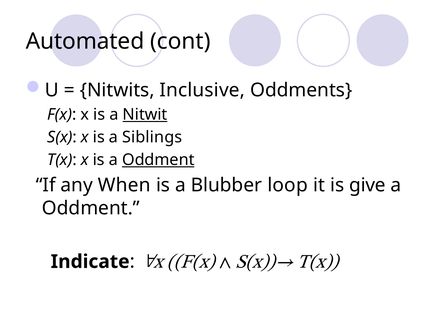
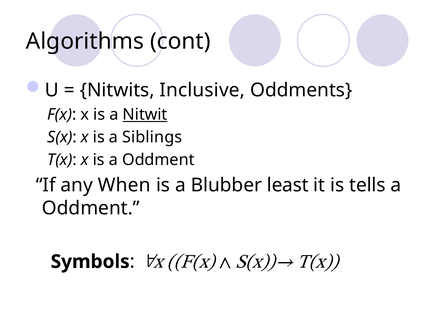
Automated: Automated -> Algorithms
Oddment at (158, 160) underline: present -> none
loop: loop -> least
give: give -> tells
Indicate: Indicate -> Symbols
